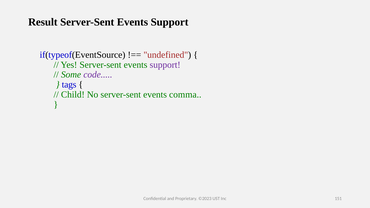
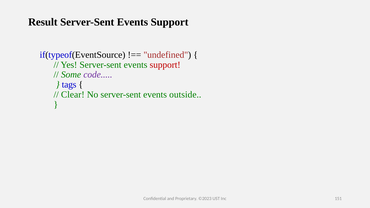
support at (165, 65) colour: purple -> red
Child: Child -> Clear
comma: comma -> outside
